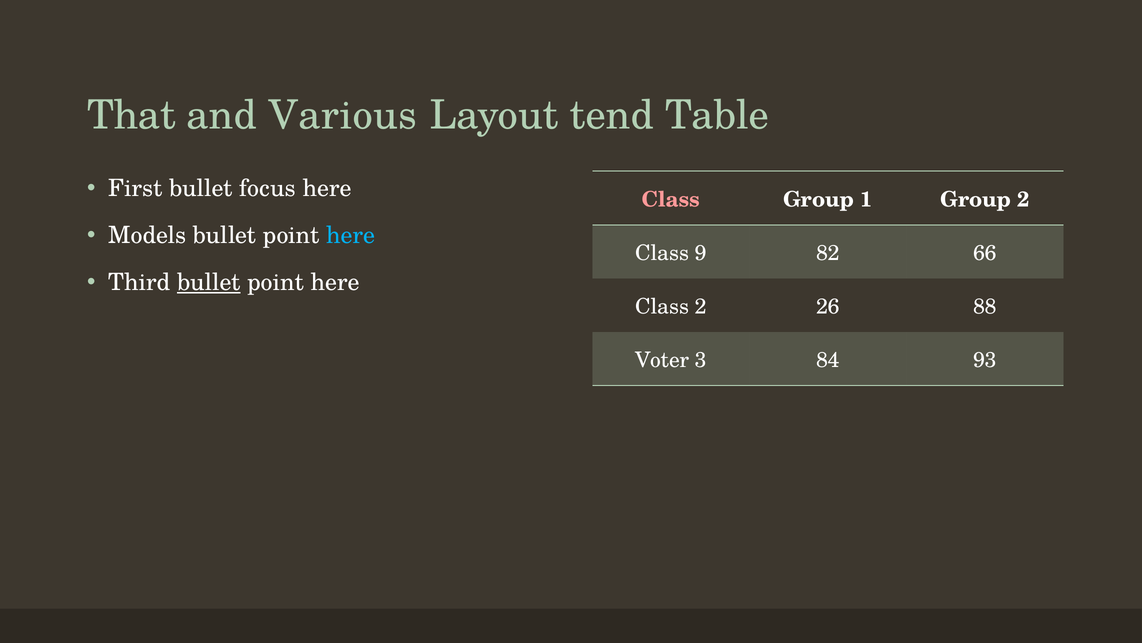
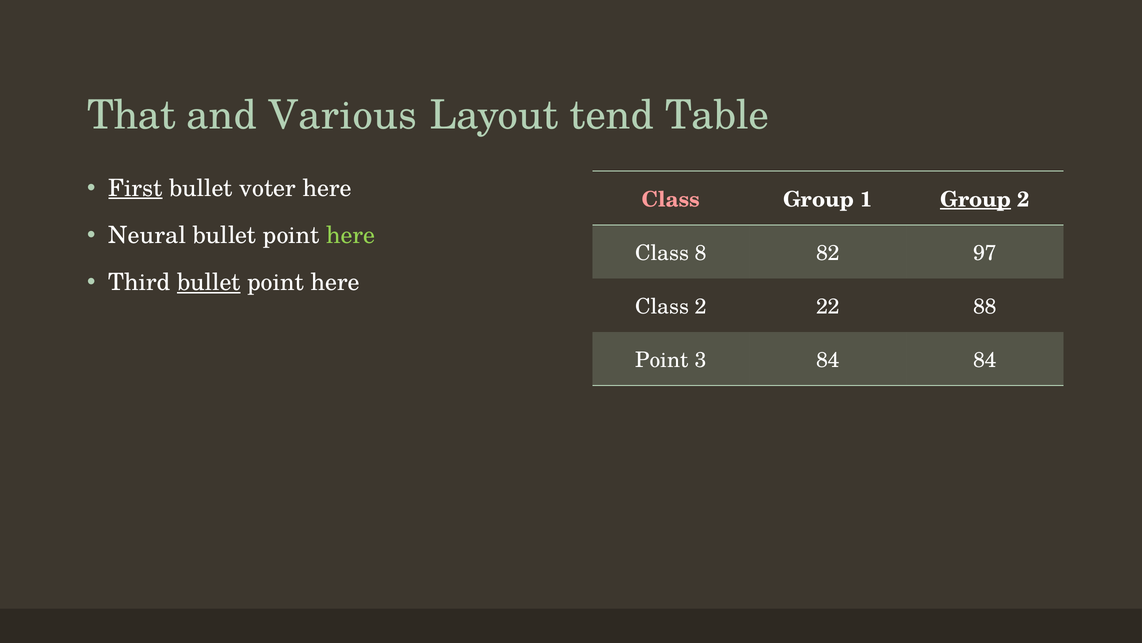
First underline: none -> present
focus: focus -> voter
Group at (976, 199) underline: none -> present
Models: Models -> Neural
here at (351, 235) colour: light blue -> light green
9: 9 -> 8
66: 66 -> 97
26: 26 -> 22
Voter at (662, 360): Voter -> Point
84 93: 93 -> 84
